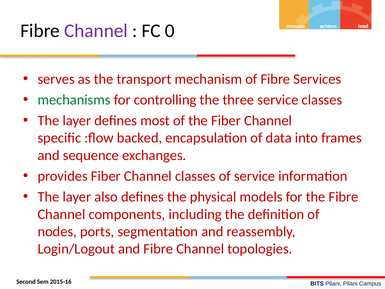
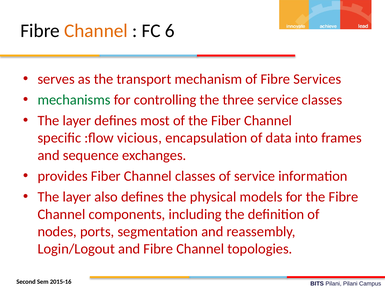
Channel at (96, 31) colour: purple -> orange
0: 0 -> 6
backed: backed -> vicious
